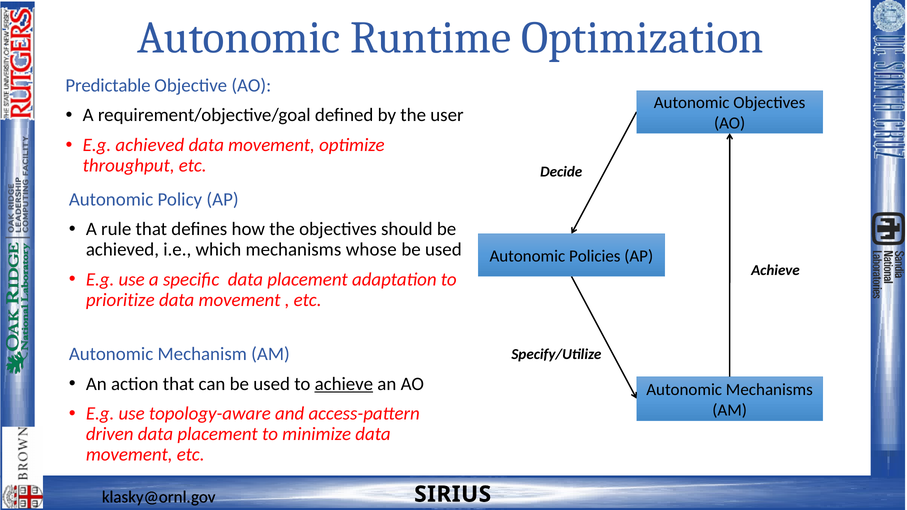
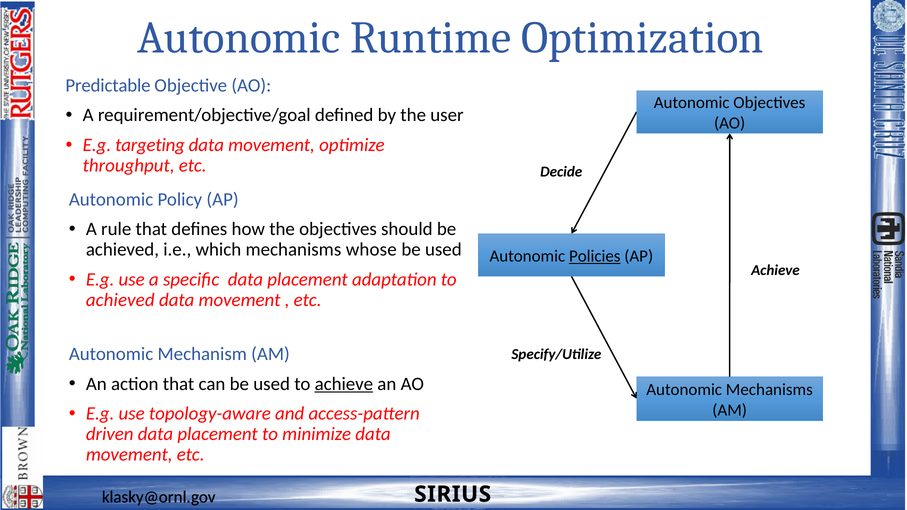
E.g achieved: achieved -> targeting
Policies underline: none -> present
prioritize at (120, 300): prioritize -> achieved
